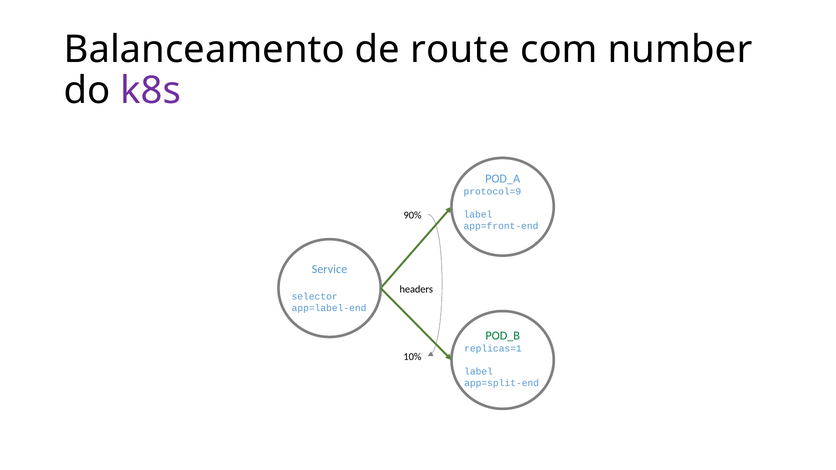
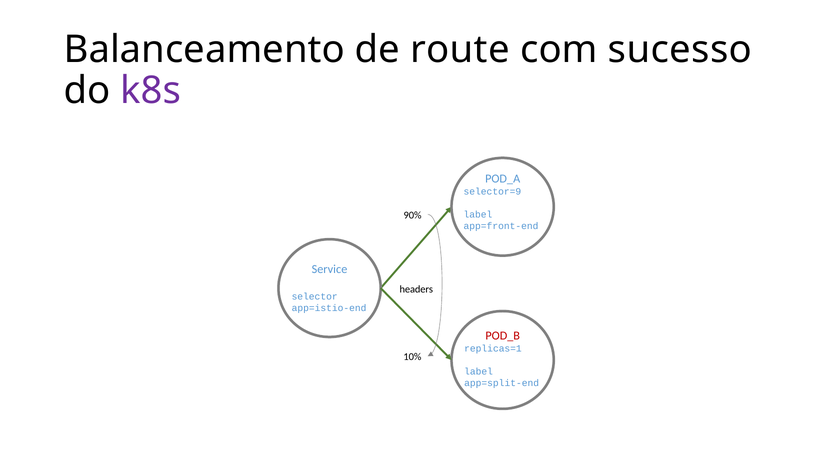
number: number -> sucesso
protocol=9: protocol=9 -> selector=9
app=label-end: app=label-end -> app=istio-end
POD_B colour: green -> red
